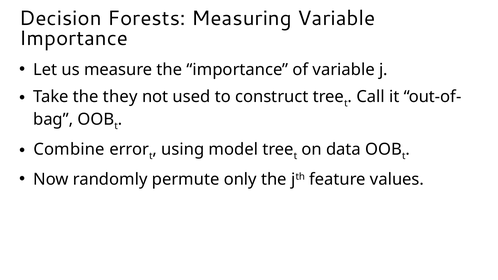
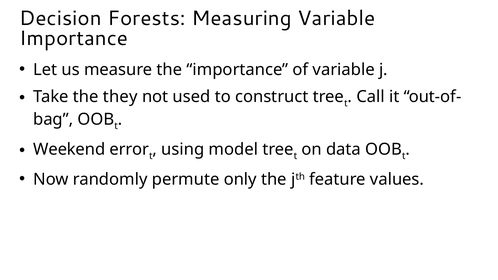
Combine: Combine -> Weekend
